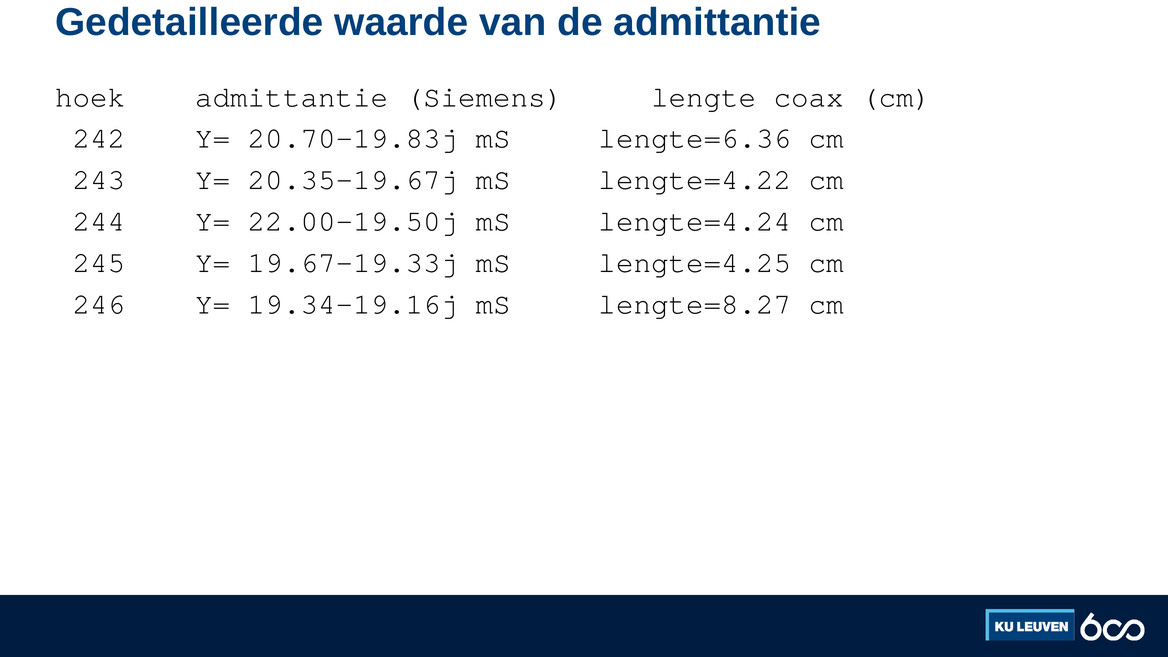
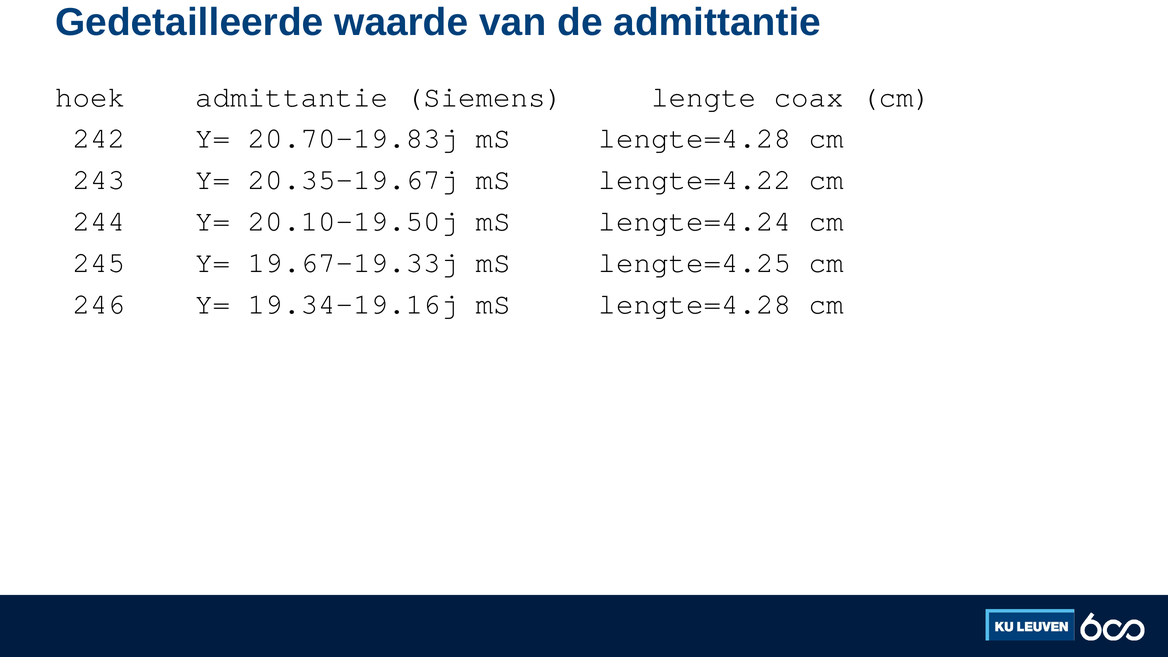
20.70-19.83j mS lengte=6.36: lengte=6.36 -> lengte=4.28
22.00-19.50j: 22.00-19.50j -> 20.10-19.50j
19.34-19.16j mS lengte=8.27: lengte=8.27 -> lengte=4.28
